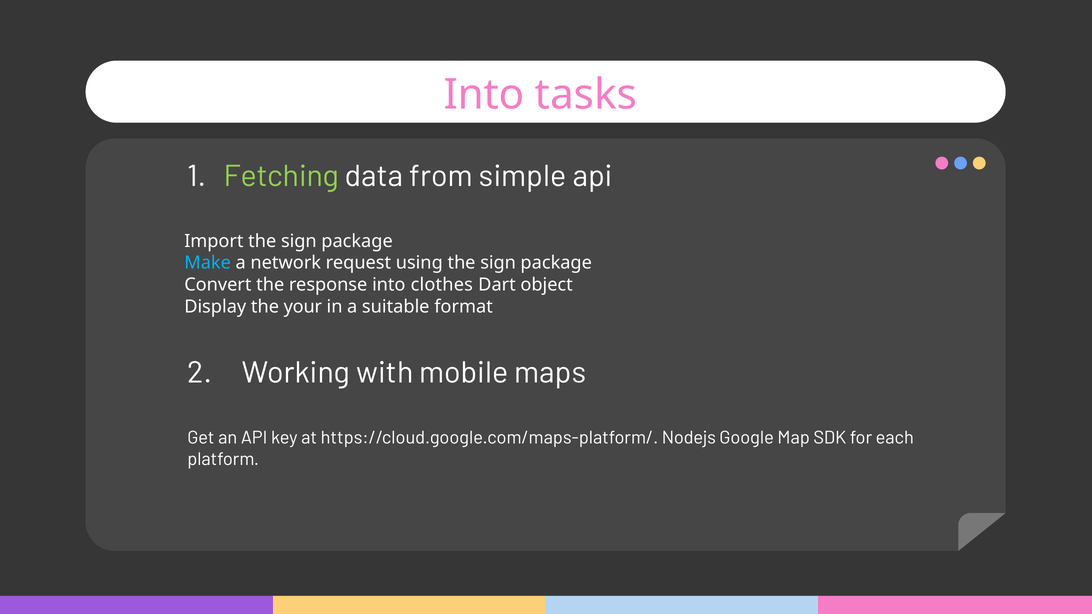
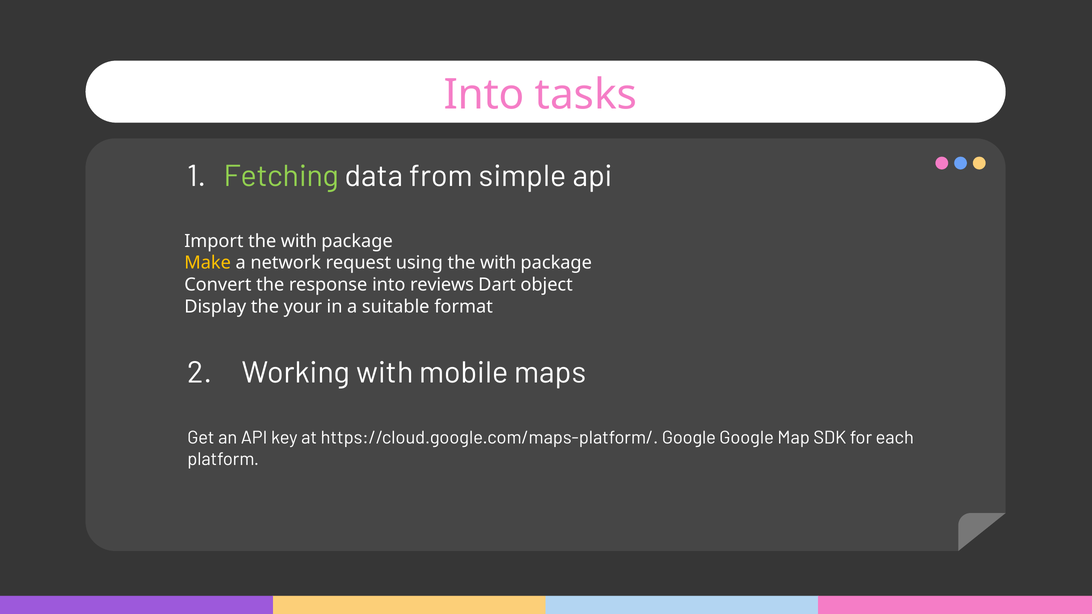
Import the sign: sign -> with
Make colour: light blue -> yellow
using the sign: sign -> with
clothes: clothes -> reviews
https://cloud.google.com/maps-platform/ Nodejs: Nodejs -> Google
